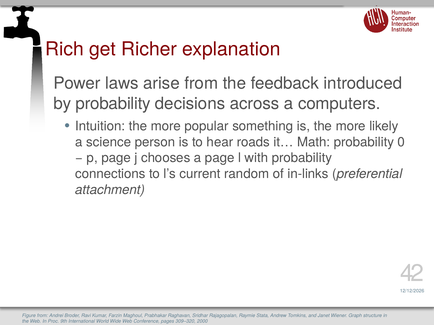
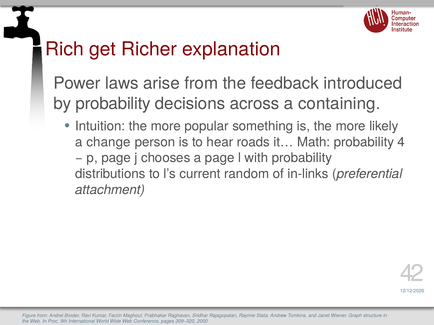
computers: computers -> containing
science: science -> change
0: 0 -> 4
connections: connections -> distributions
